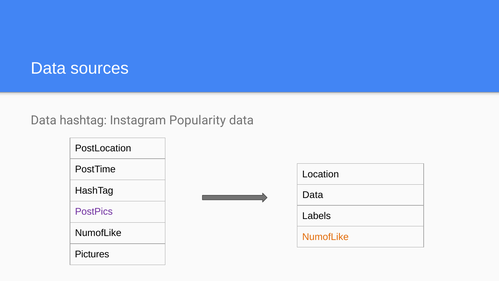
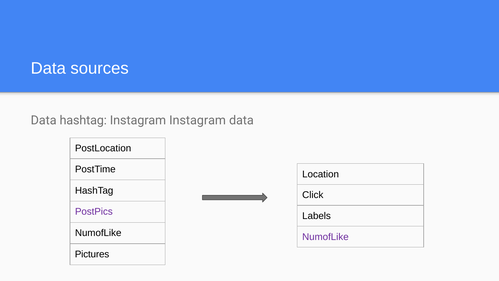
Instagram Popularity: Popularity -> Instagram
Data at (313, 195): Data -> Click
NumofLike at (325, 237) colour: orange -> purple
